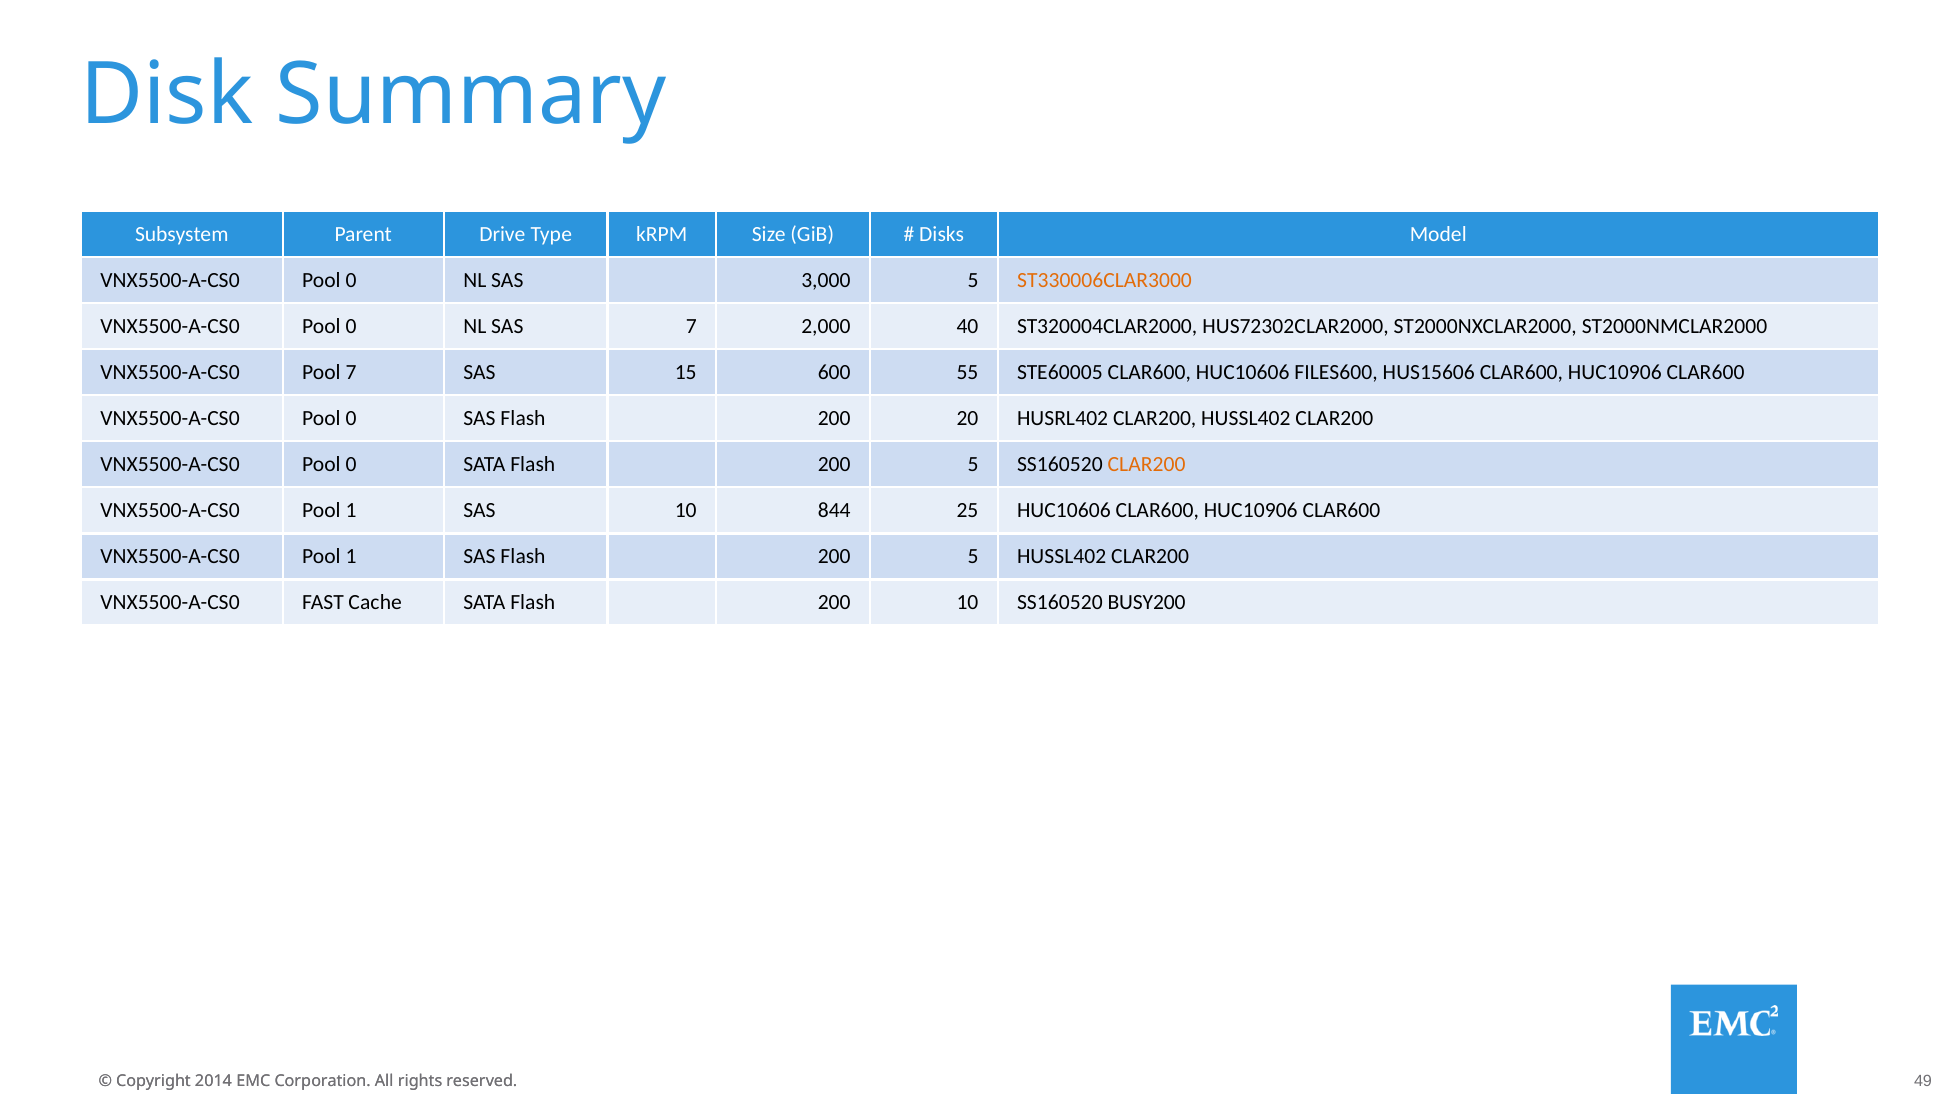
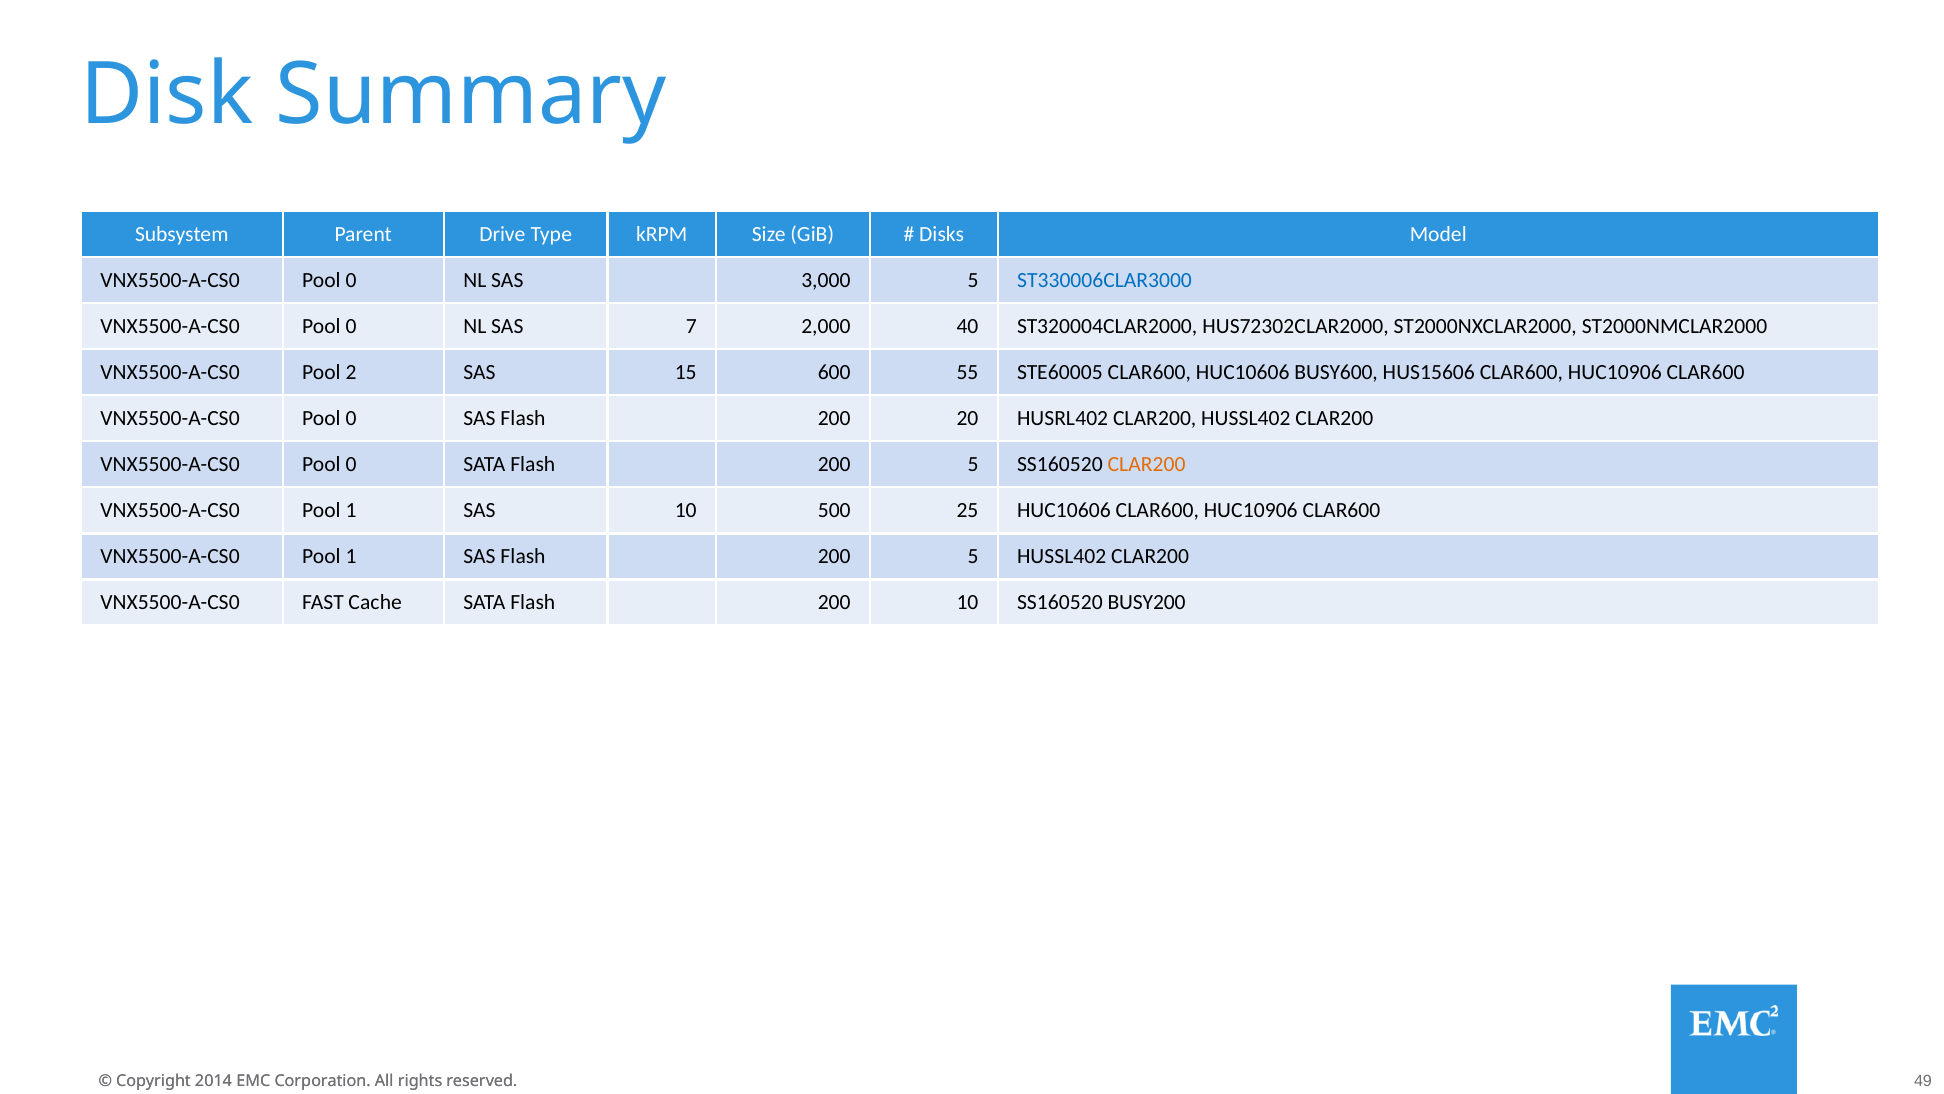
ST330006CLAR3000 colour: orange -> blue
Pool 7: 7 -> 2
FILES600: FILES600 -> BUSY600
844: 844 -> 500
